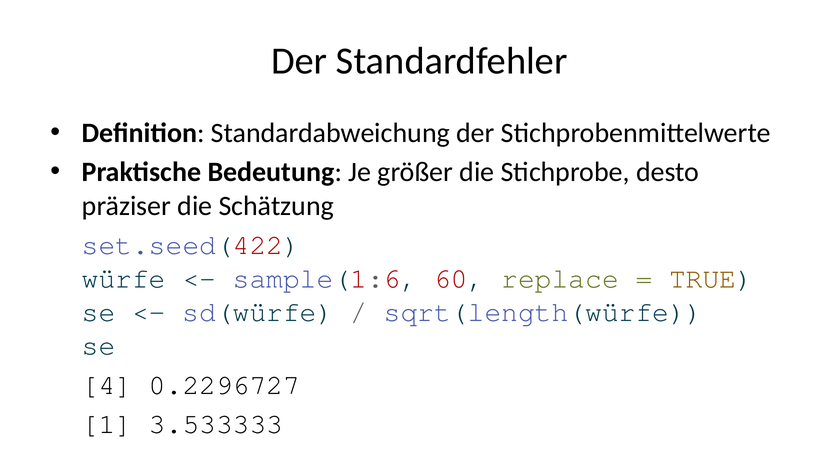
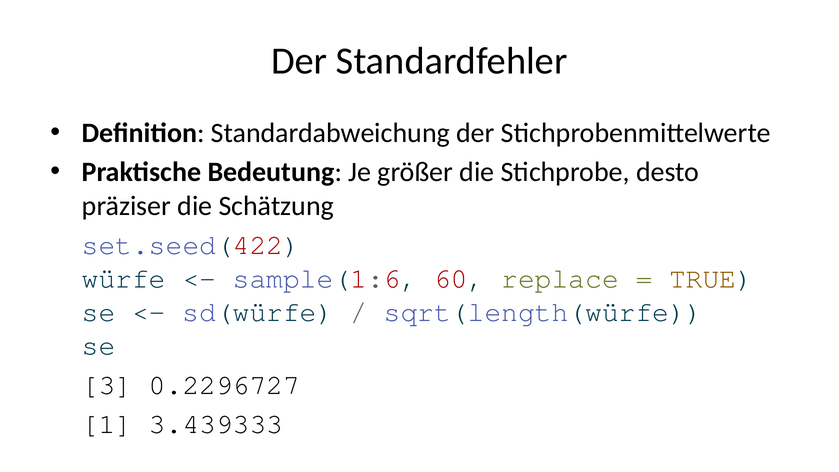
4: 4 -> 3
3.533333: 3.533333 -> 3.439333
